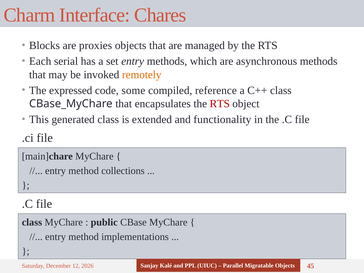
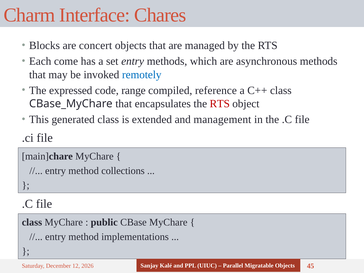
proxies: proxies -> concert
serial: serial -> come
remotely colour: orange -> blue
some: some -> range
functionality: functionality -> management
